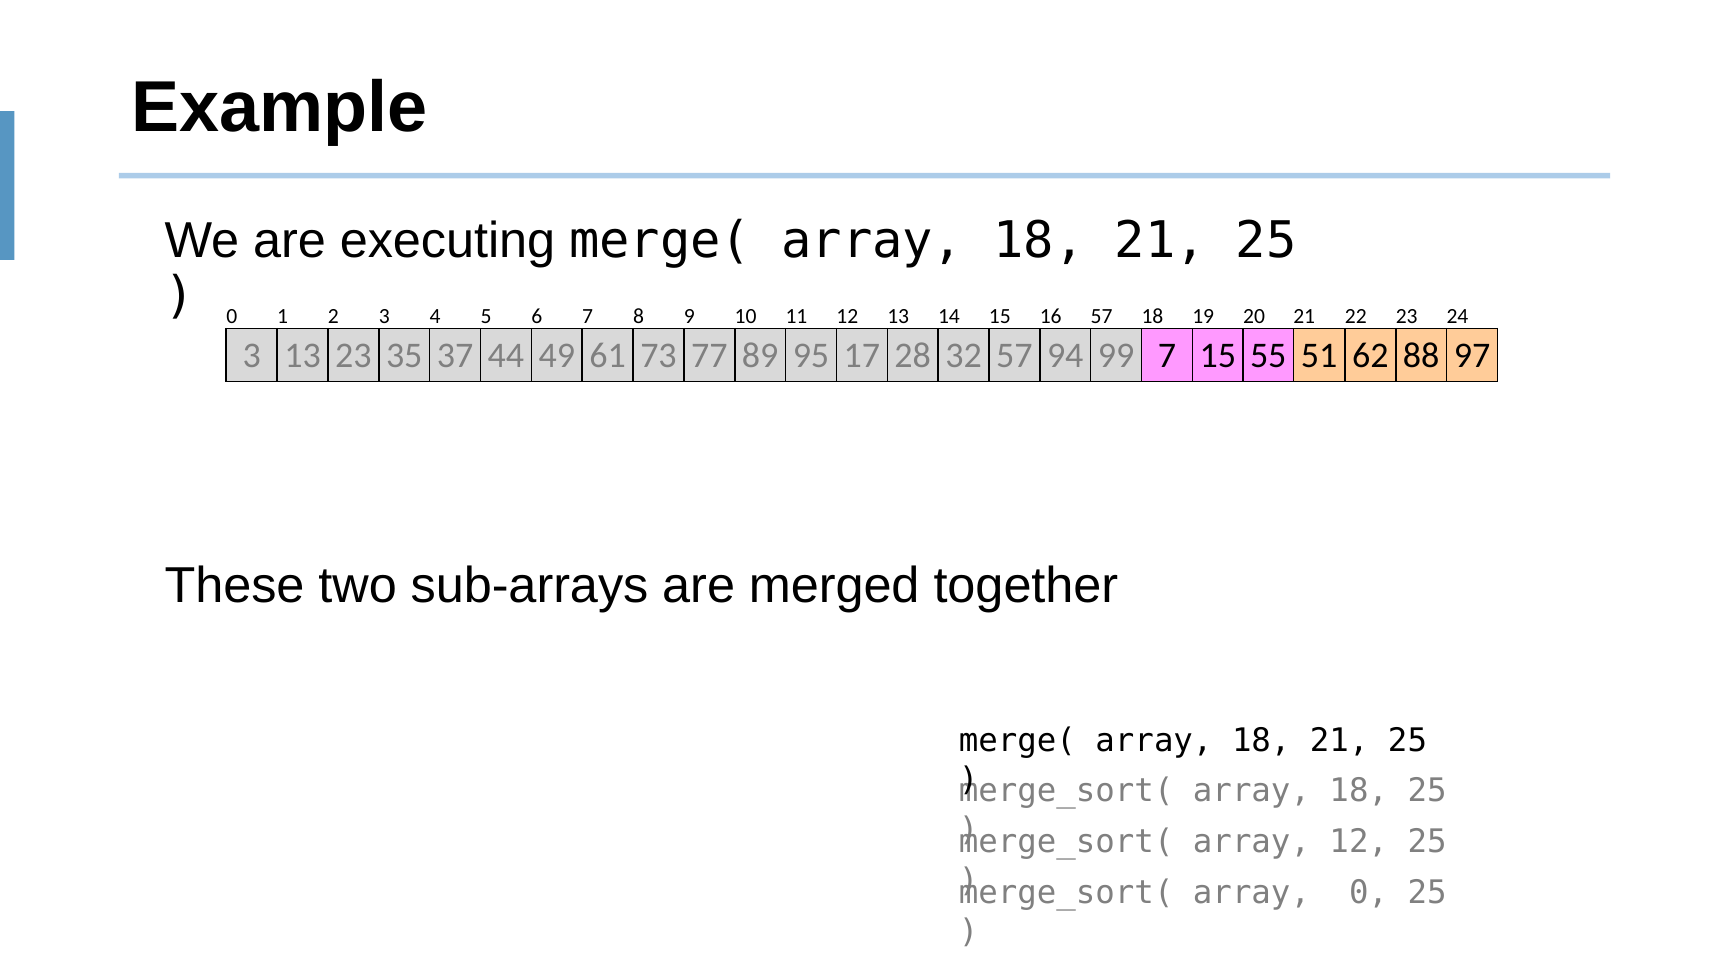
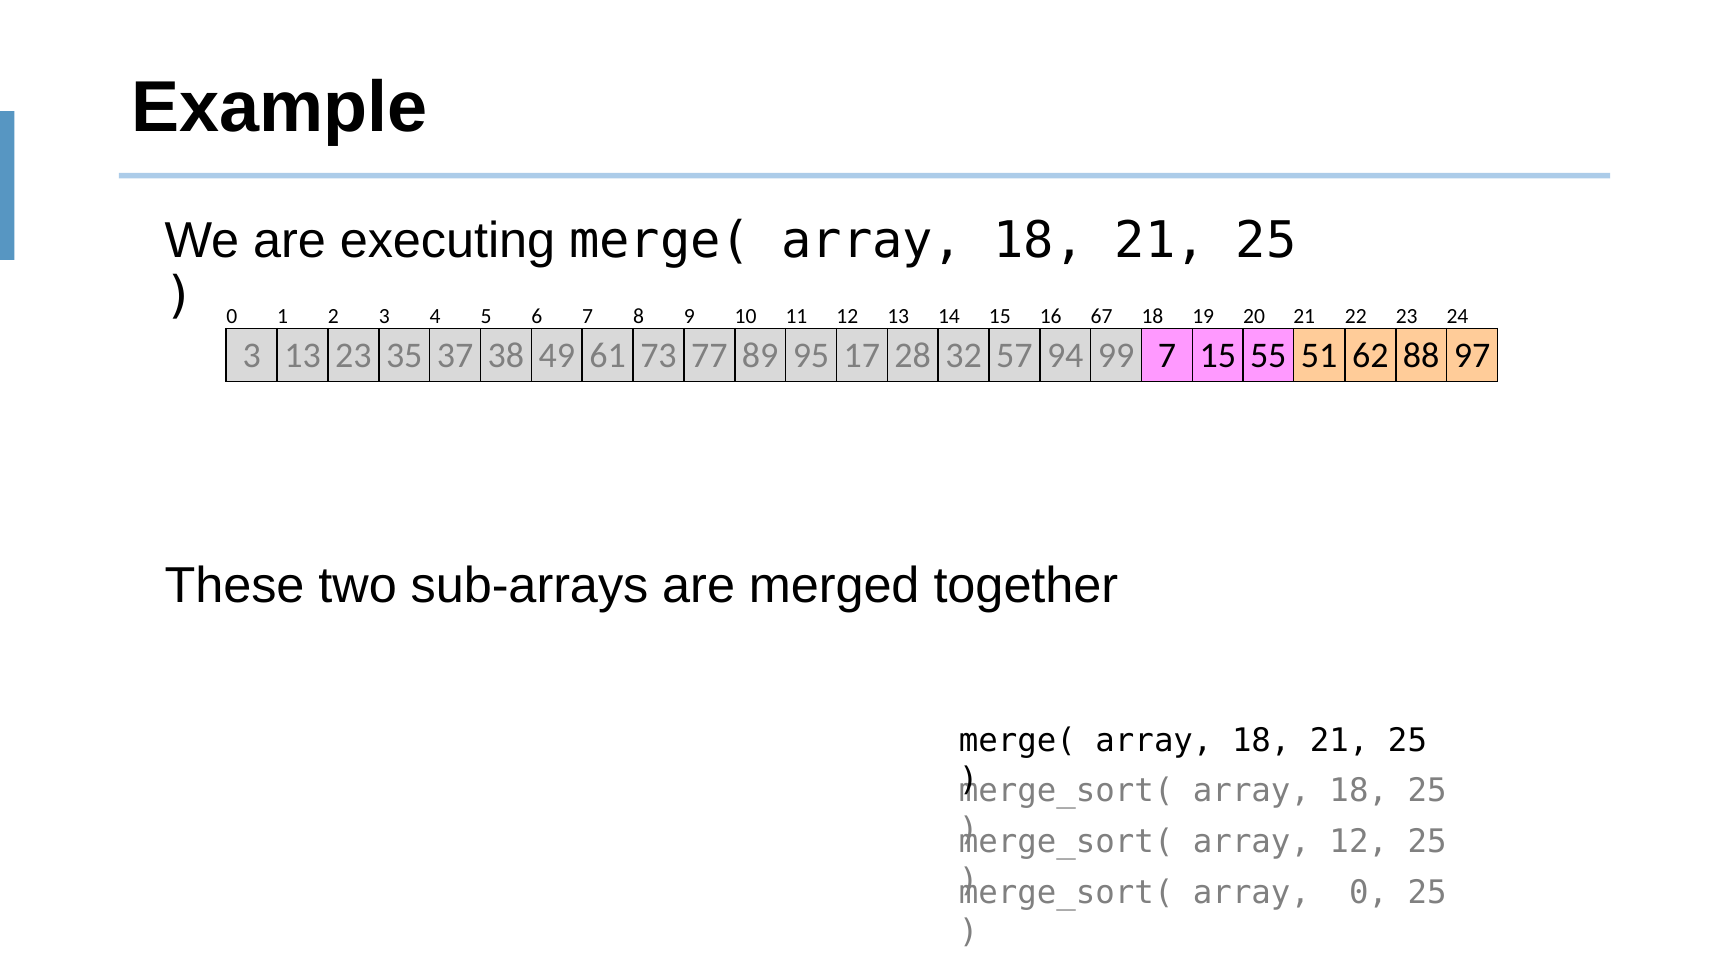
16 57: 57 -> 67
44: 44 -> 38
